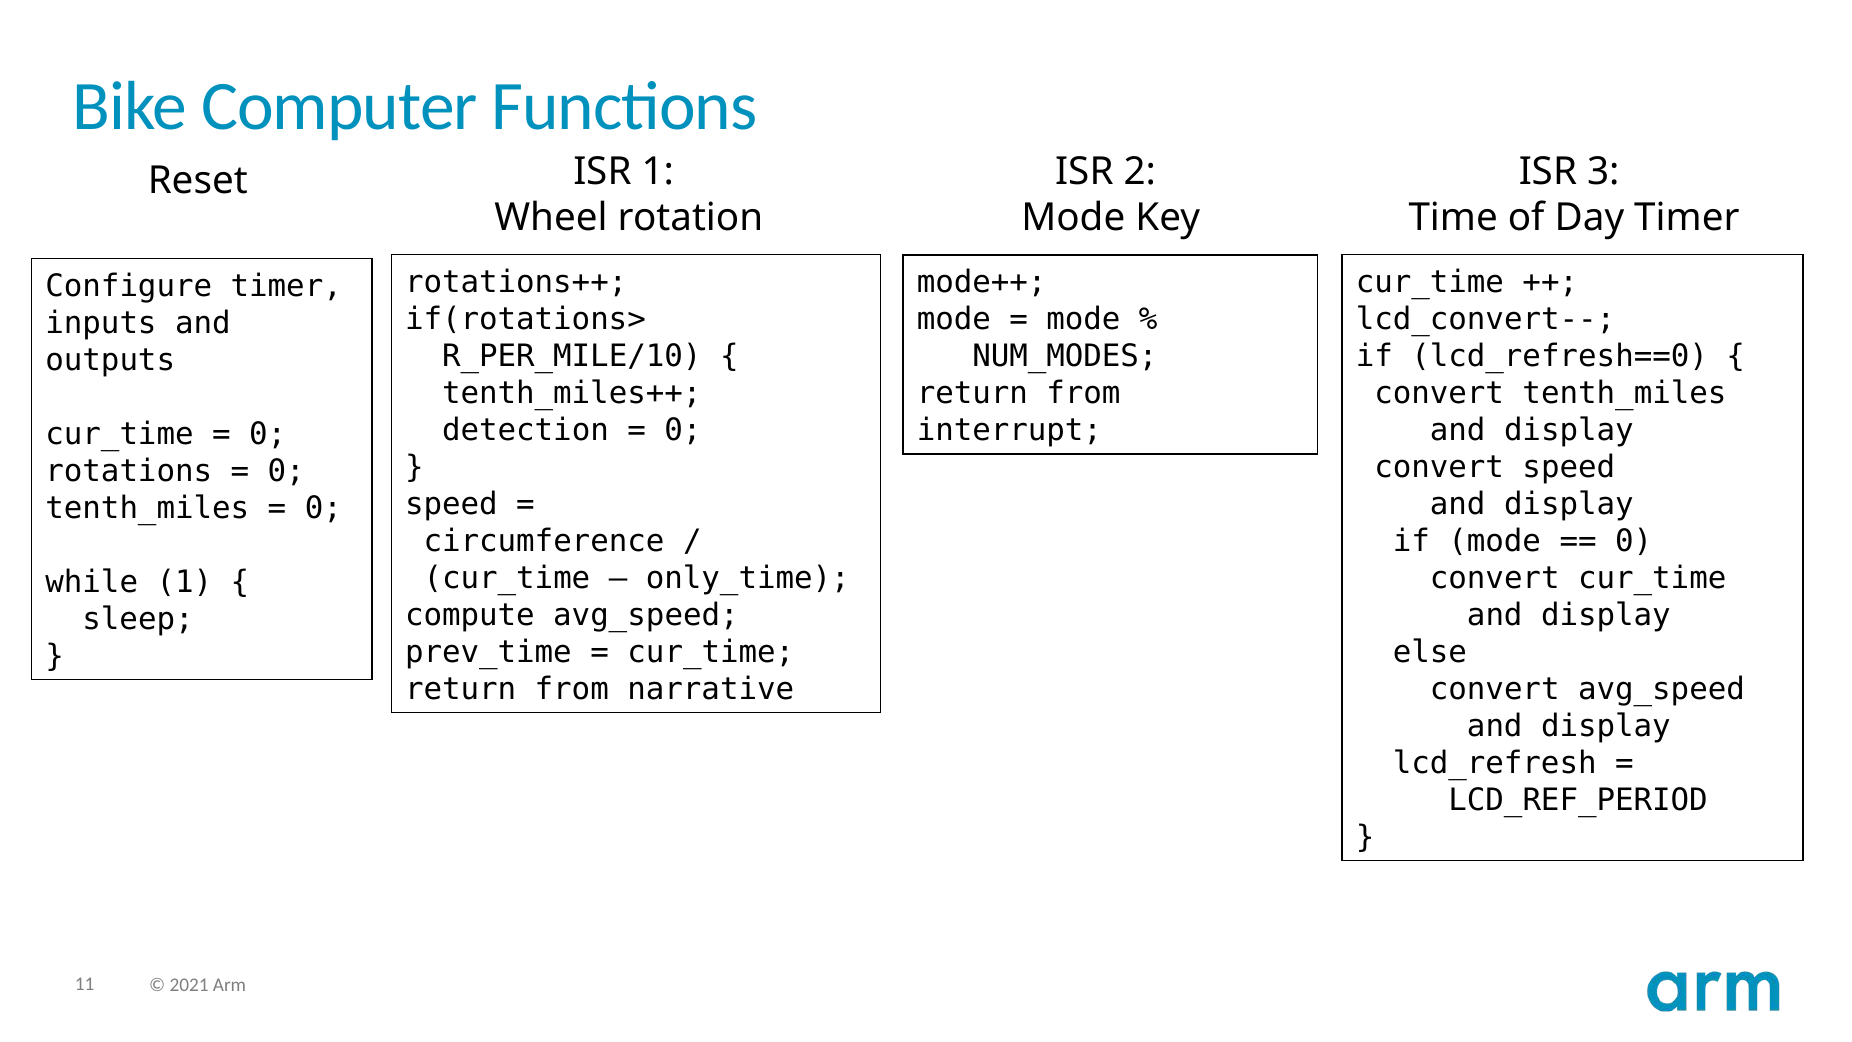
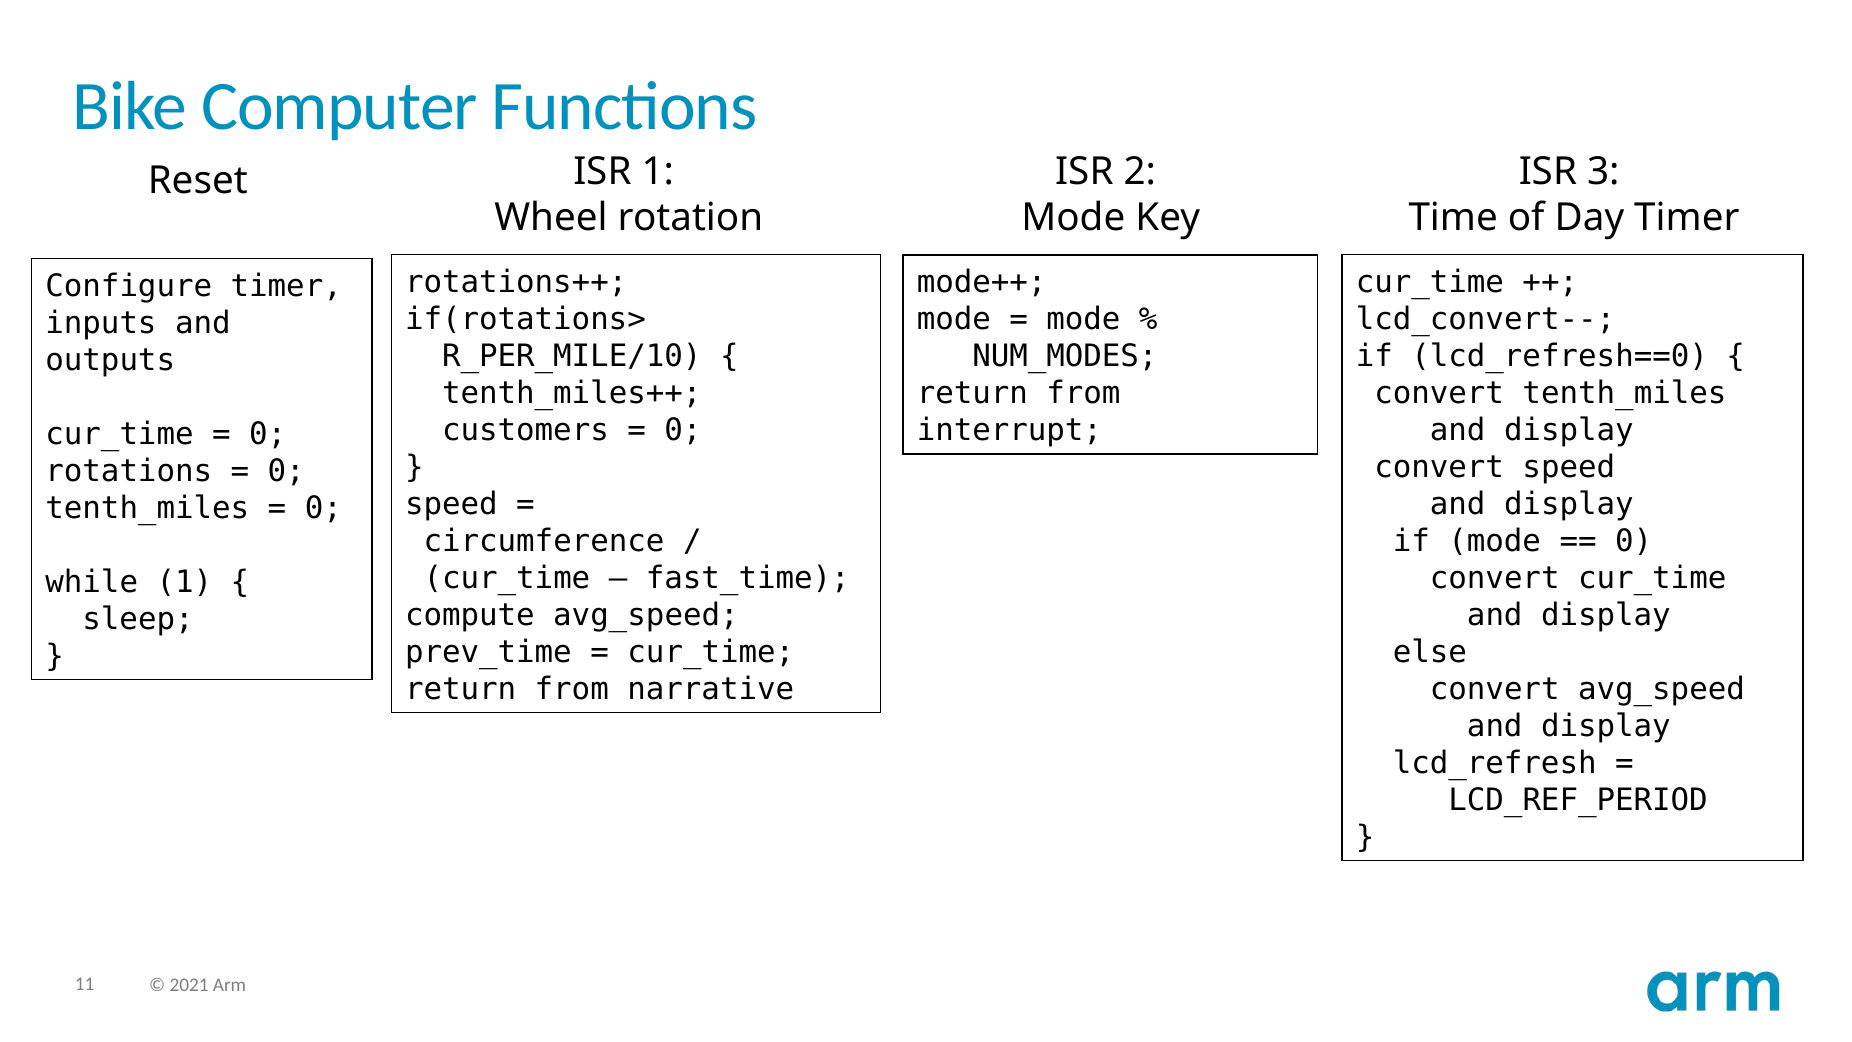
detection: detection -> customers
only_time: only_time -> fast_time
